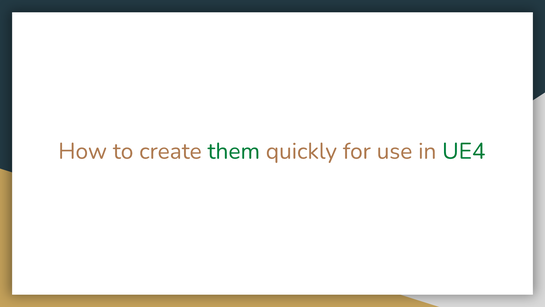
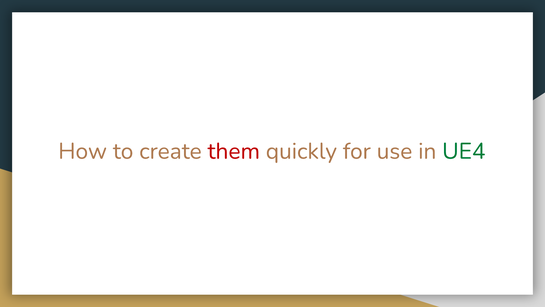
them colour: green -> red
